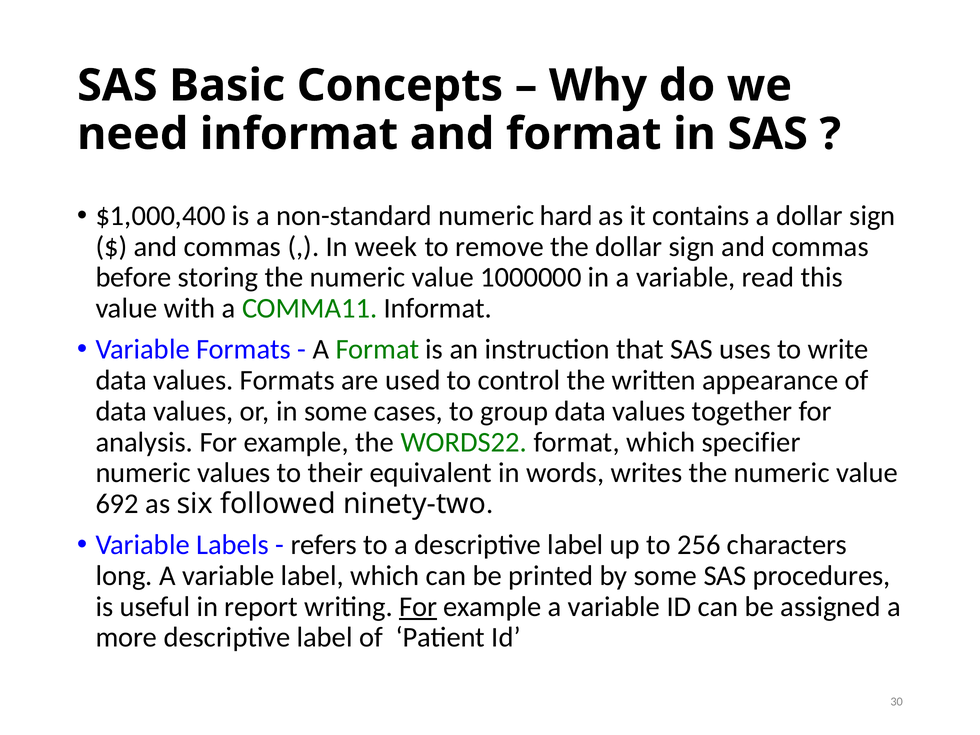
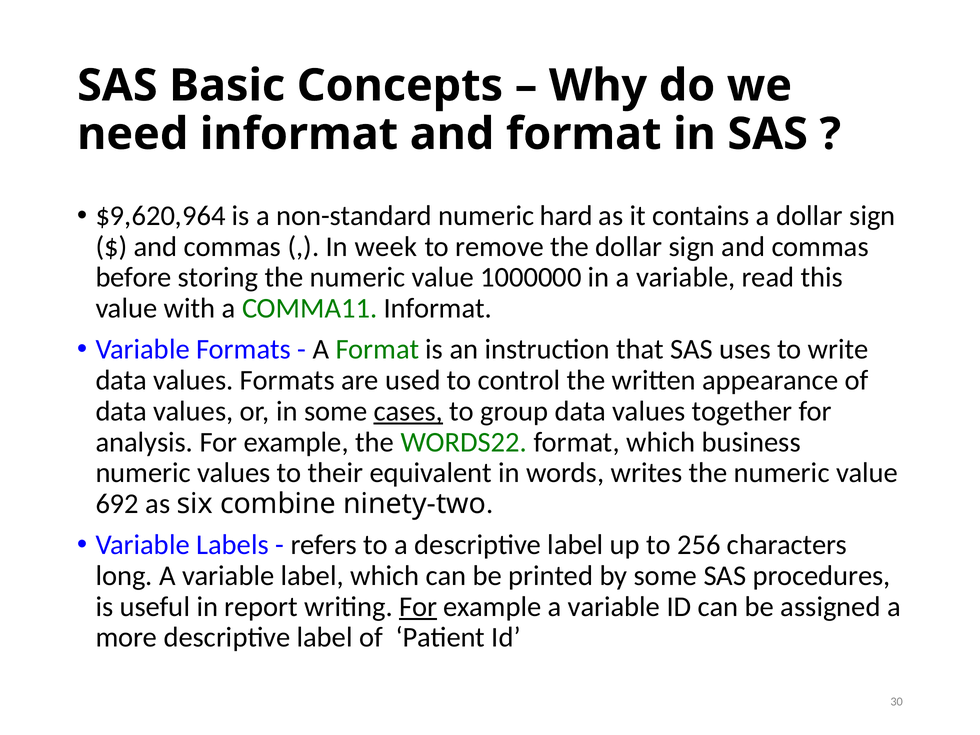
$1,000,400: $1,000,400 -> $9,620,964
cases underline: none -> present
specifier: specifier -> business
followed: followed -> combine
